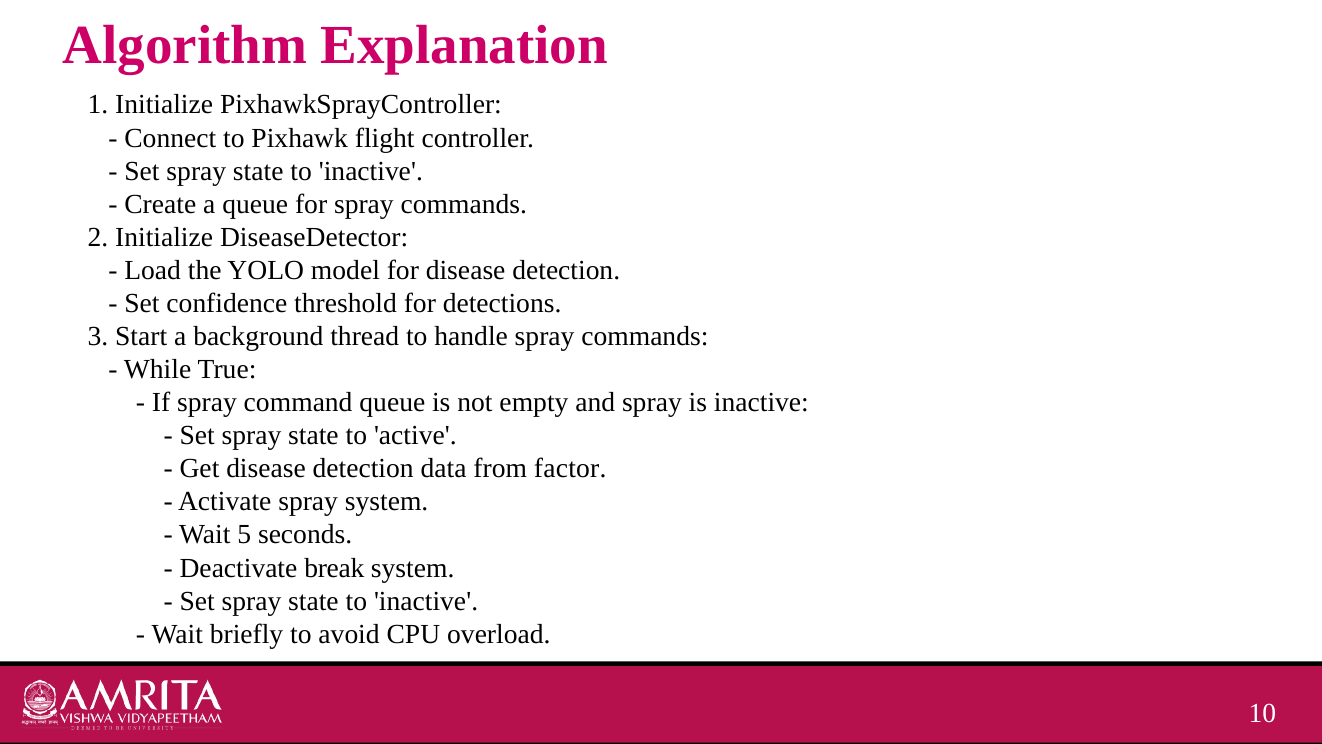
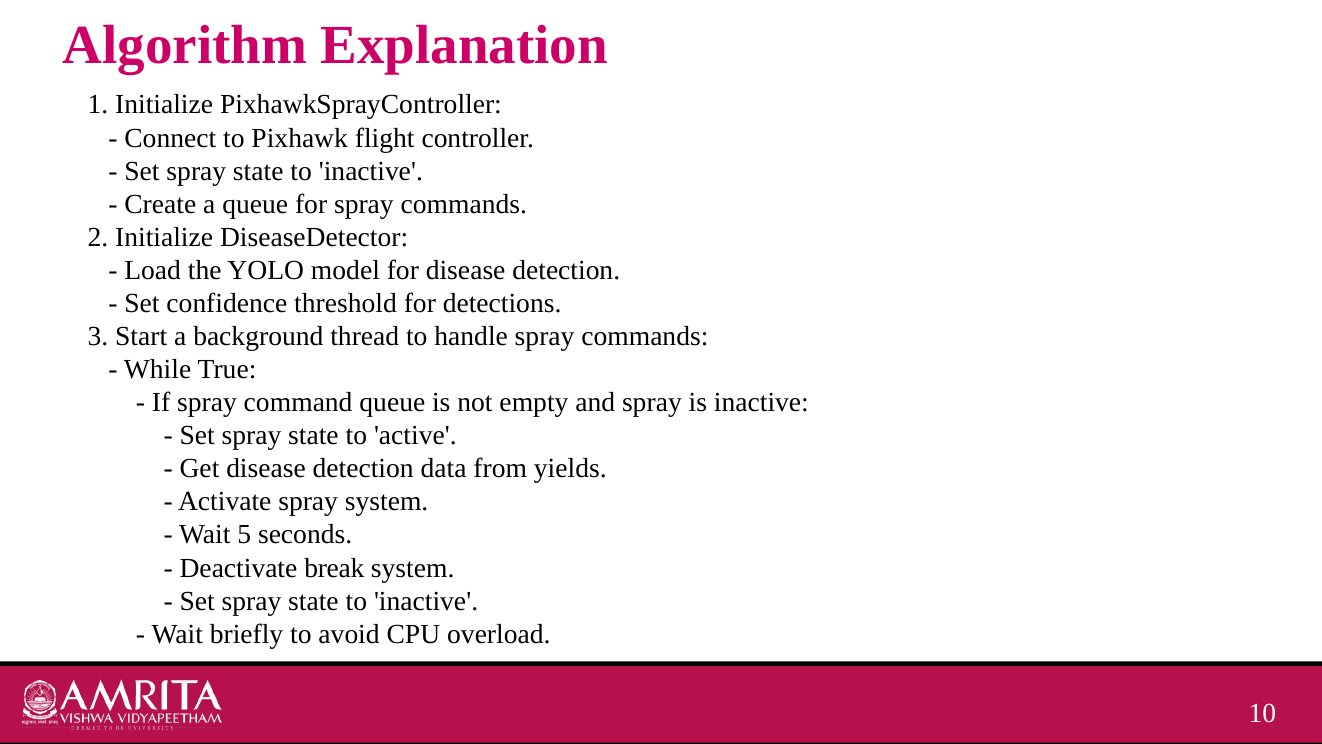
factor: factor -> yields
